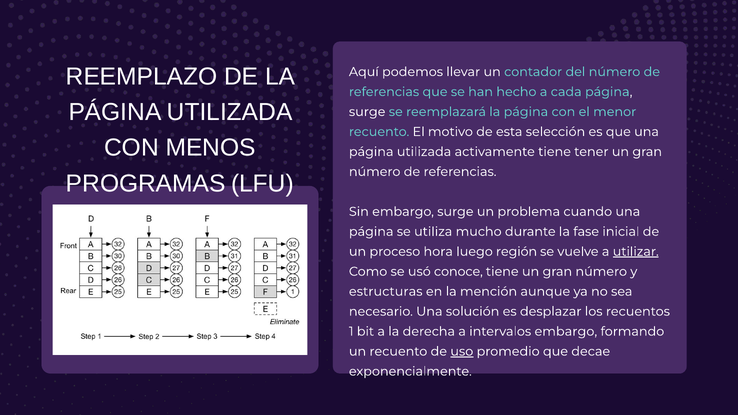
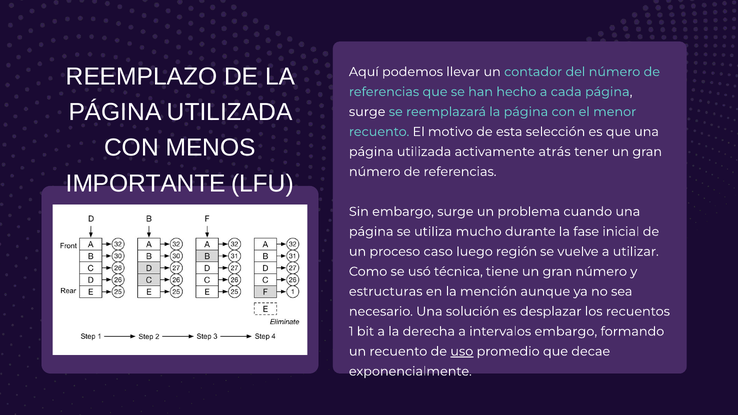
activamente tiene: tiene -> atrás
PROGRAMAS: PROGRAMAS -> IMPORTANTE
hora: hora -> caso
utilizar underline: present -> none
conoce: conoce -> técnica
